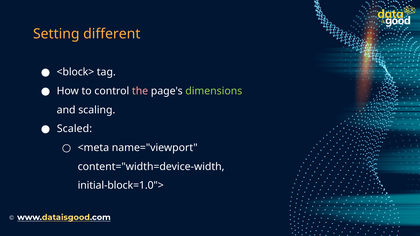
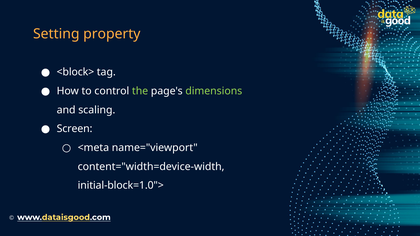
different: different -> property
the colour: pink -> light green
Scaled: Scaled -> Screen
